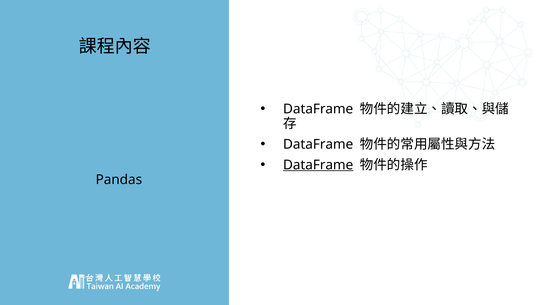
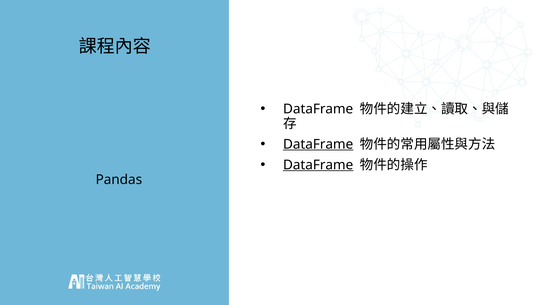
DataFrame at (318, 144) underline: none -> present
